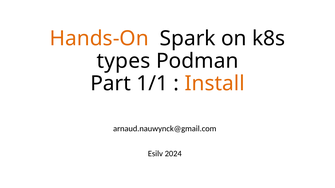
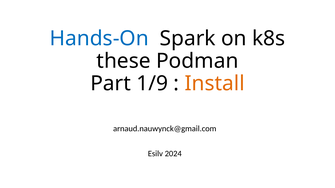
Hands-On colour: orange -> blue
types: types -> these
1/1: 1/1 -> 1/9
